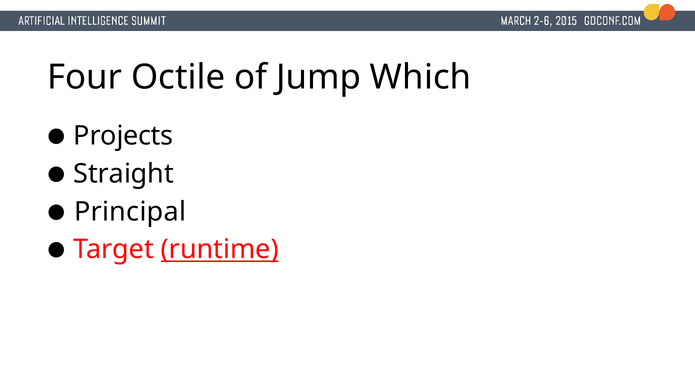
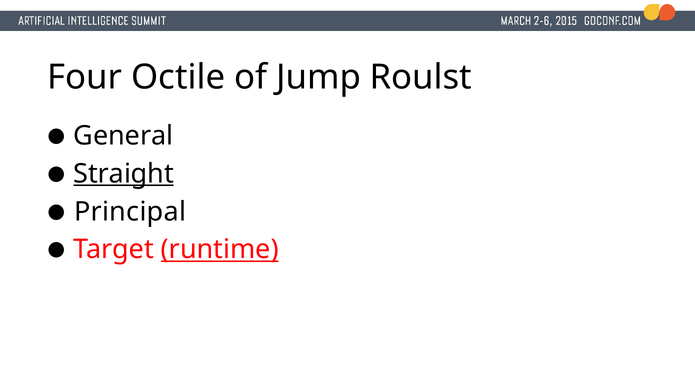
Which: Which -> Roulst
Projects: Projects -> General
Straight underline: none -> present
